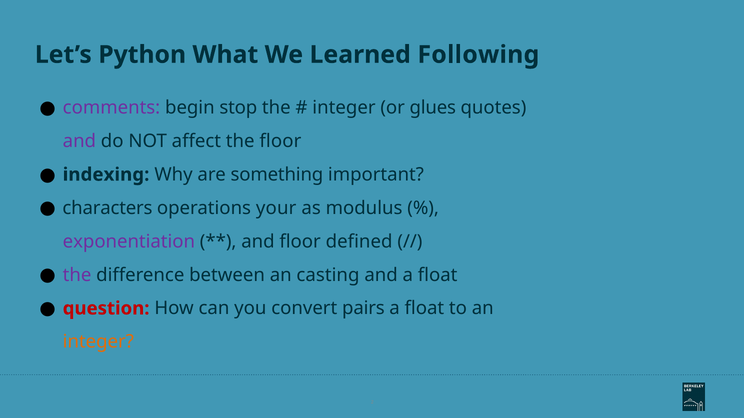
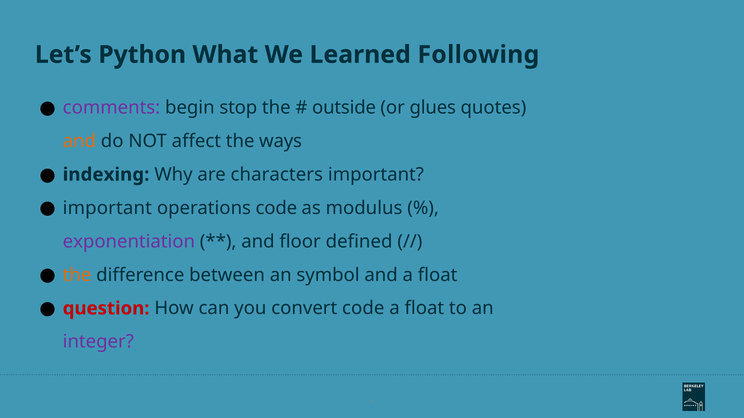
integer at (344, 108): integer -> outside
and at (79, 141) colour: purple -> orange
the floor: floor -> ways
something: something -> characters
characters at (107, 208): characters -> important
operations your: your -> code
the at (77, 275) colour: purple -> orange
casting: casting -> symbol
convert pairs: pairs -> code
integer at (98, 342) colour: orange -> purple
